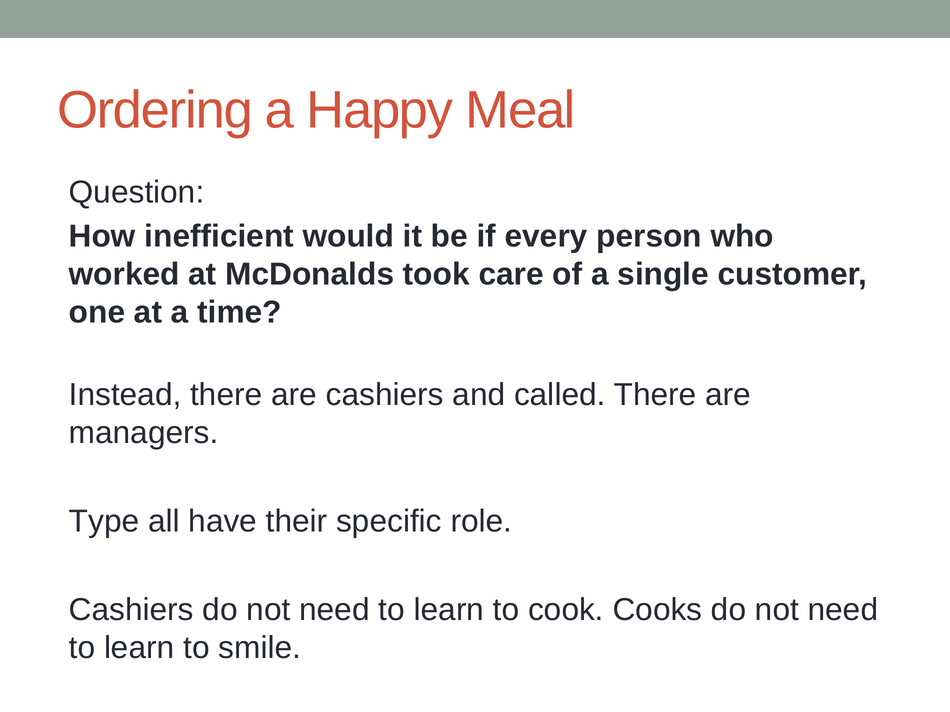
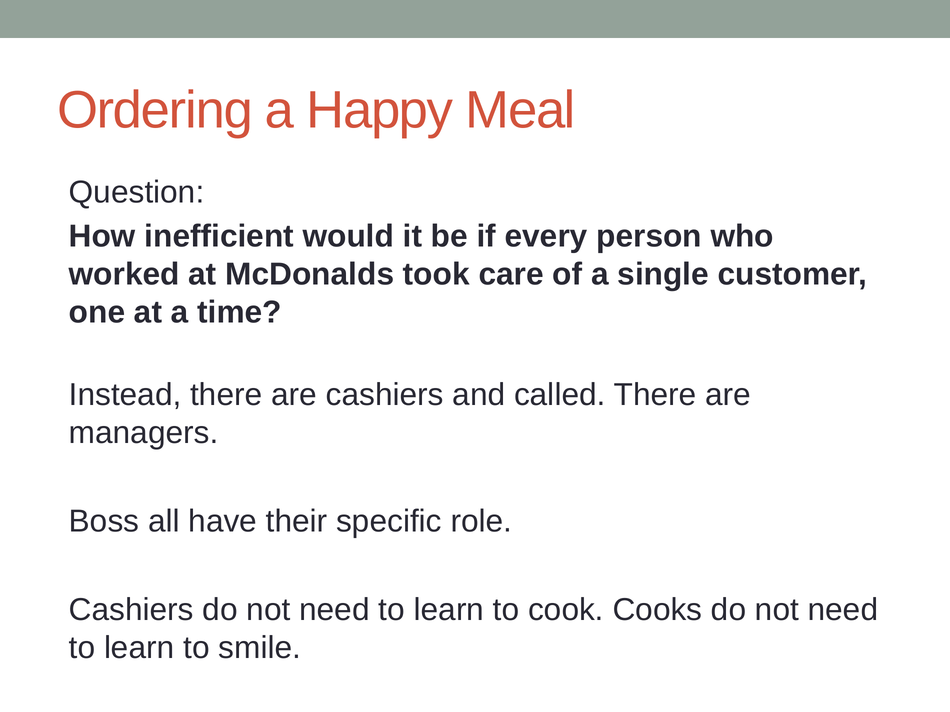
Type: Type -> Boss
